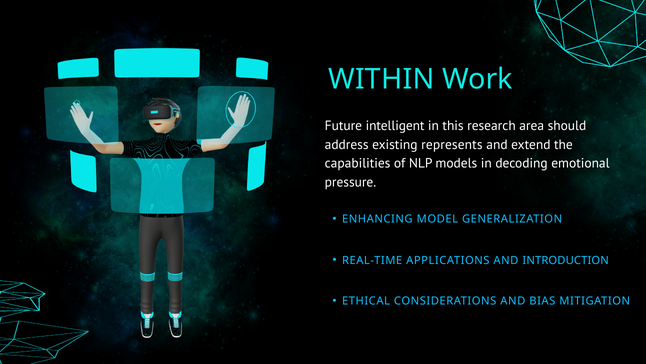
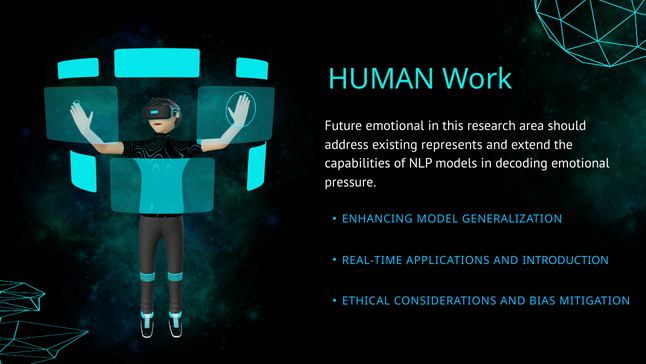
WITHIN: WITHIN -> HUMAN
Future intelligent: intelligent -> emotional
